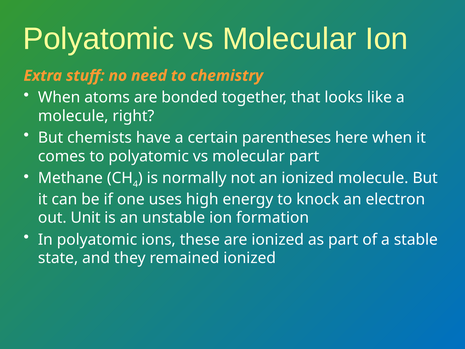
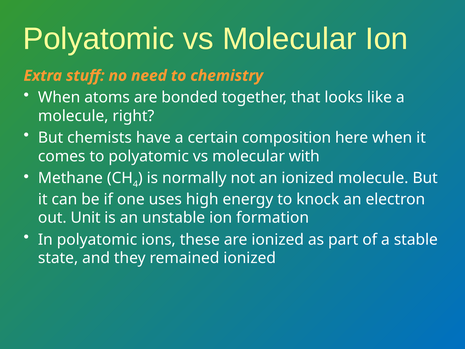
parentheses: parentheses -> composition
molecular part: part -> with
